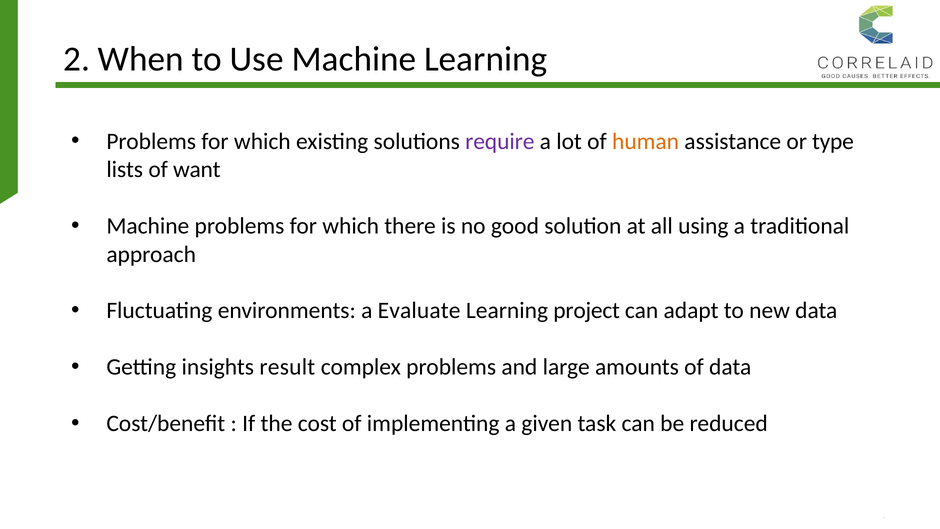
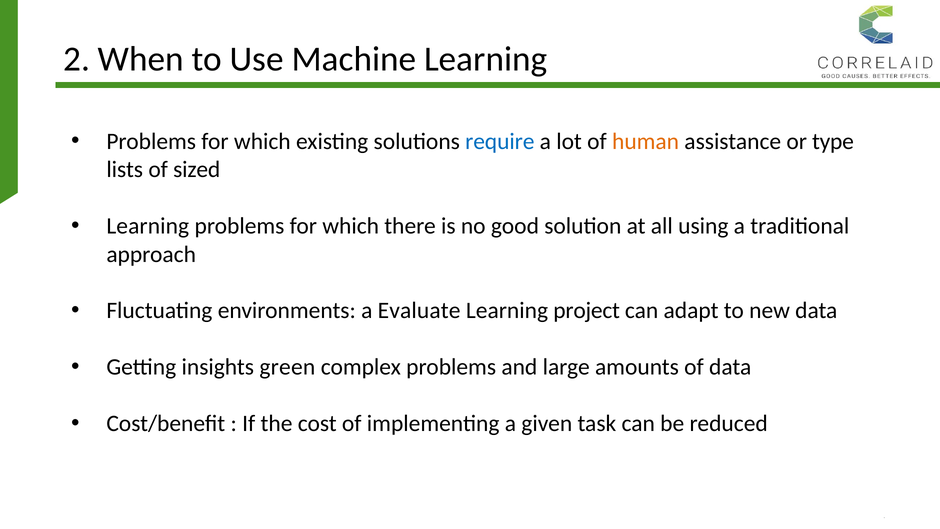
require colour: purple -> blue
want: want -> sized
Machine at (148, 226): Machine -> Learning
result: result -> green
